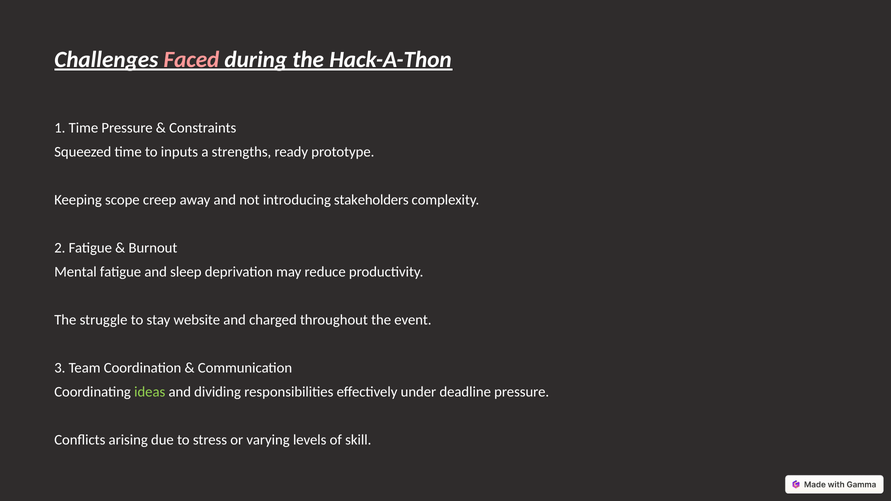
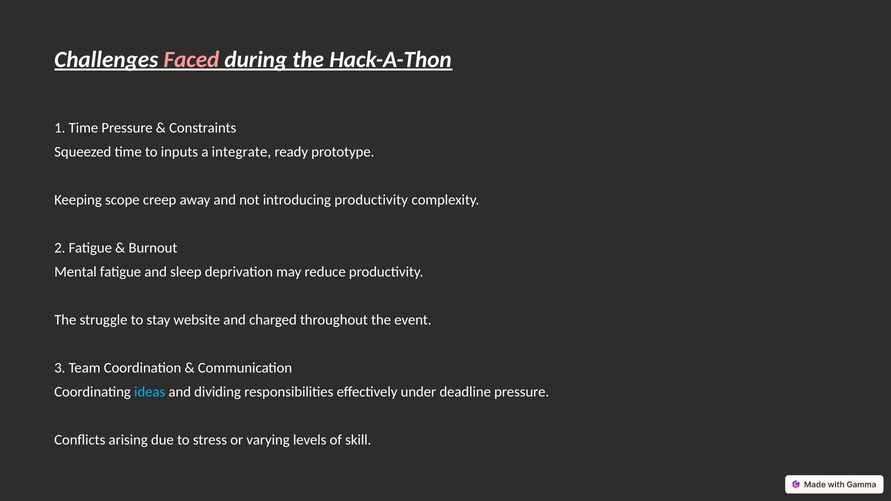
strengths: strengths -> integrate
introducing stakeholders: stakeholders -> productivity
ideas colour: light green -> light blue
